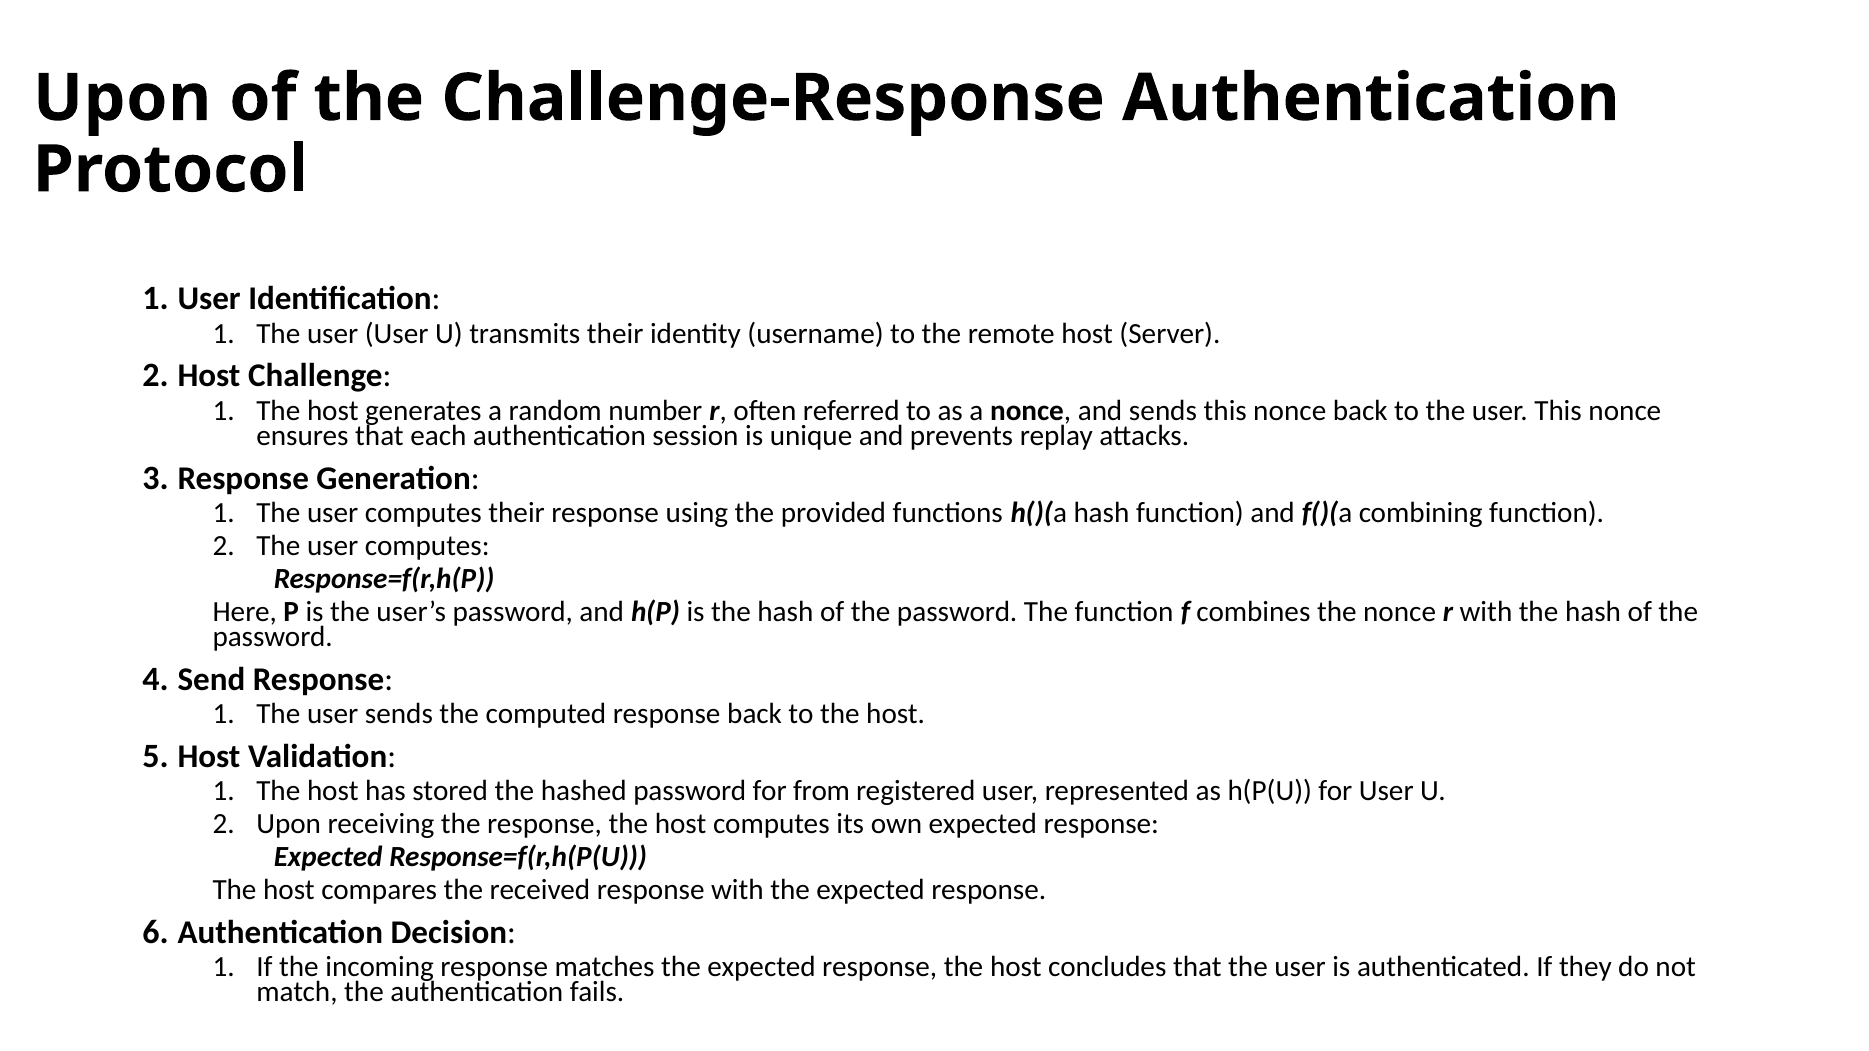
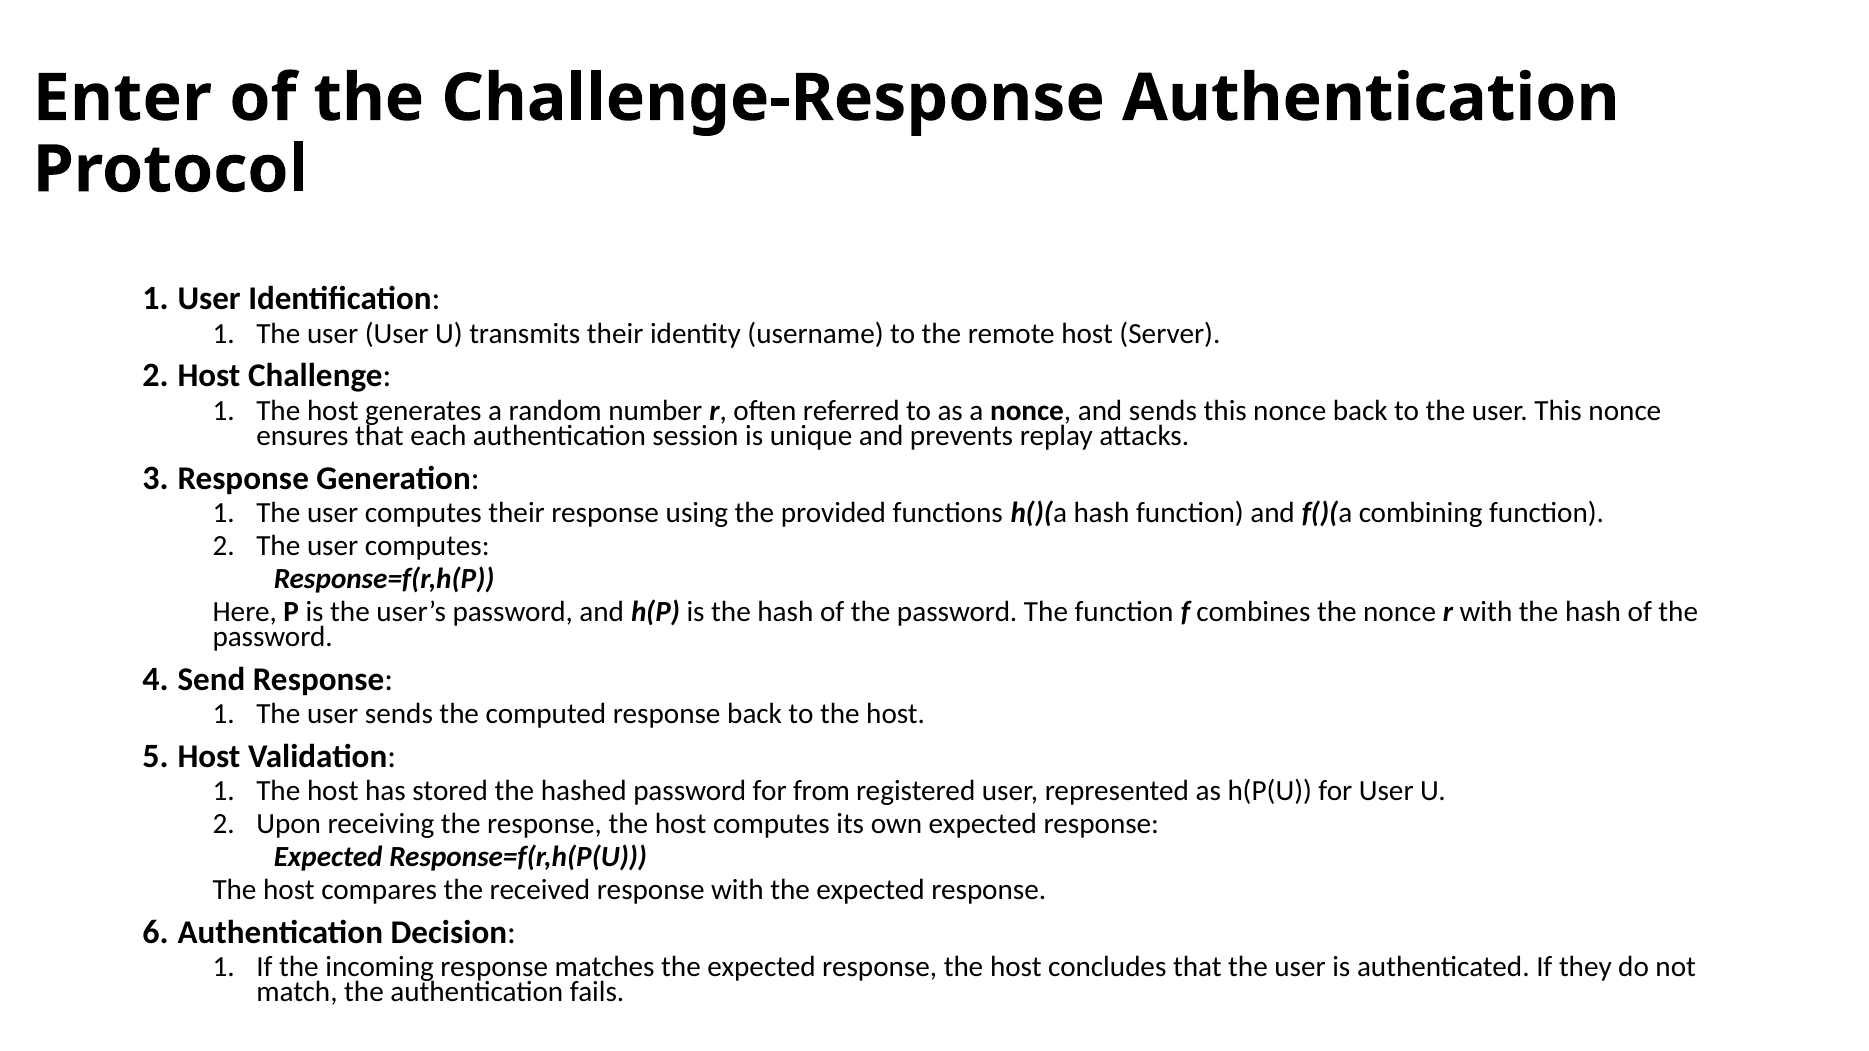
Upon at (122, 98): Upon -> Enter
